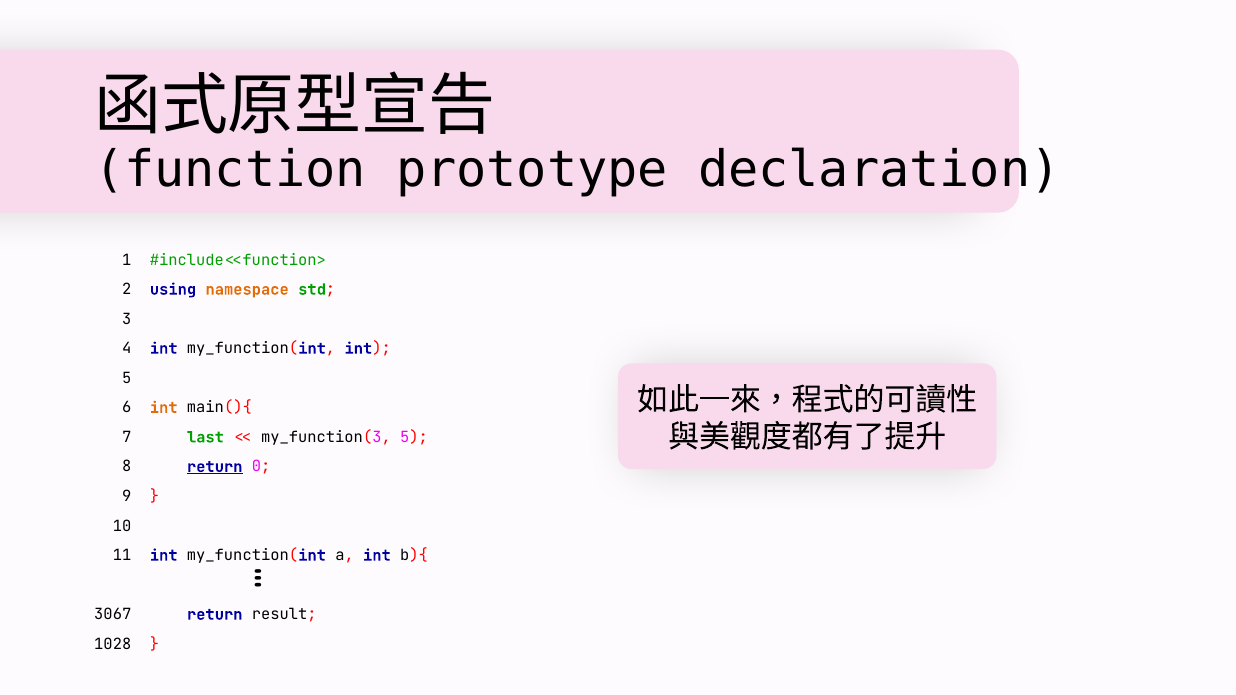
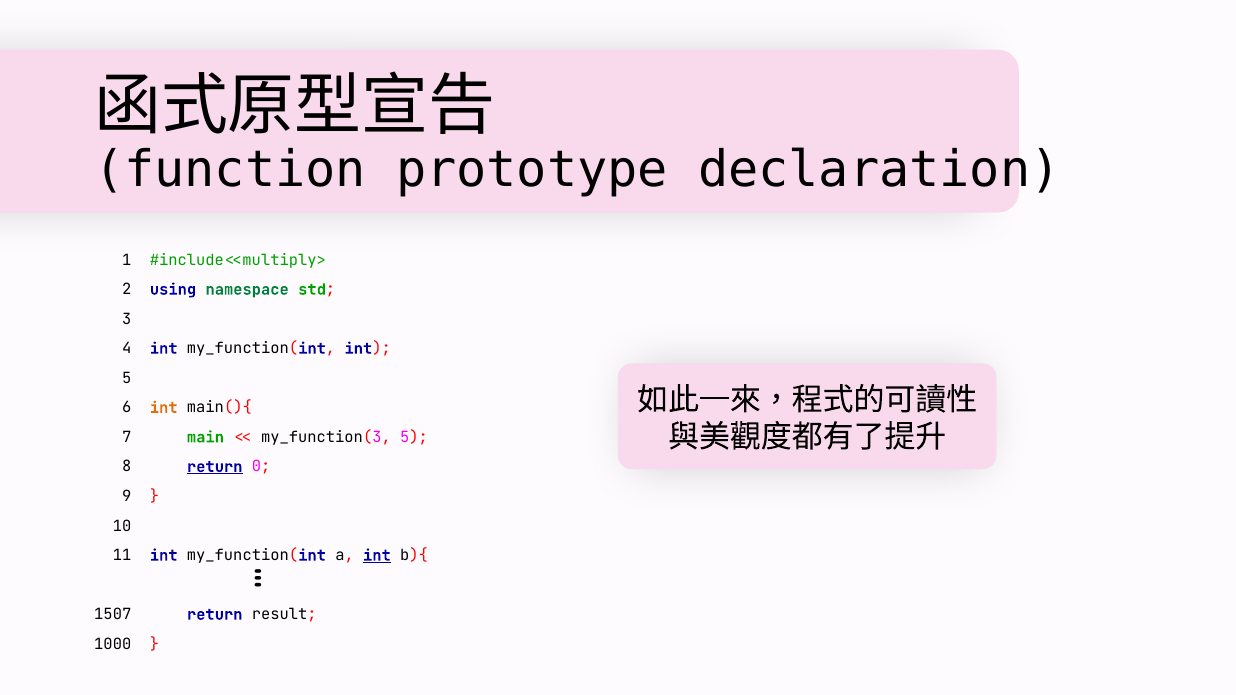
<function>: <function> -> <multiply>
namespace colour: orange -> green
last: last -> main
int at (377, 556) underline: none -> present
3067: 3067 -> 1507
1028: 1028 -> 1000
